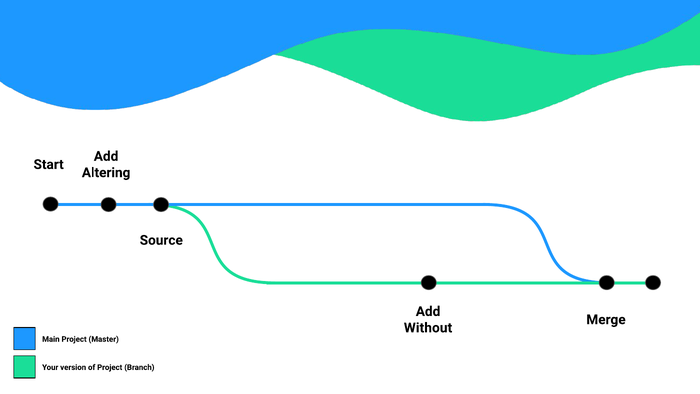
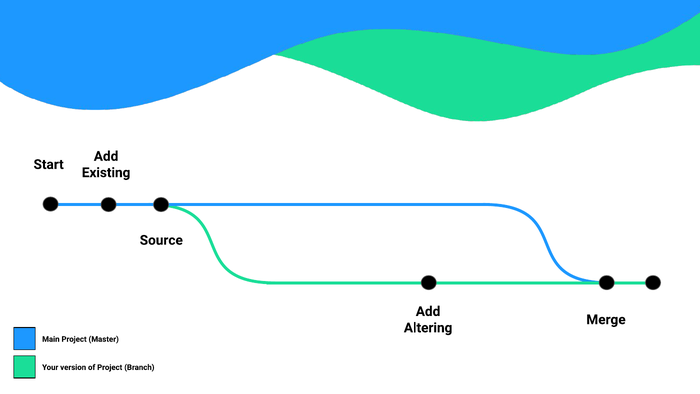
Altering: Altering -> Existing
Without: Without -> Altering
